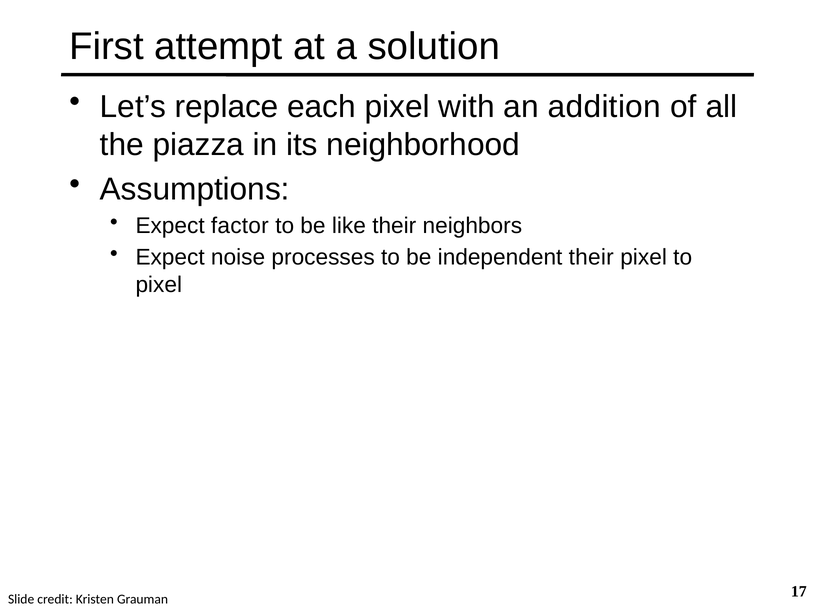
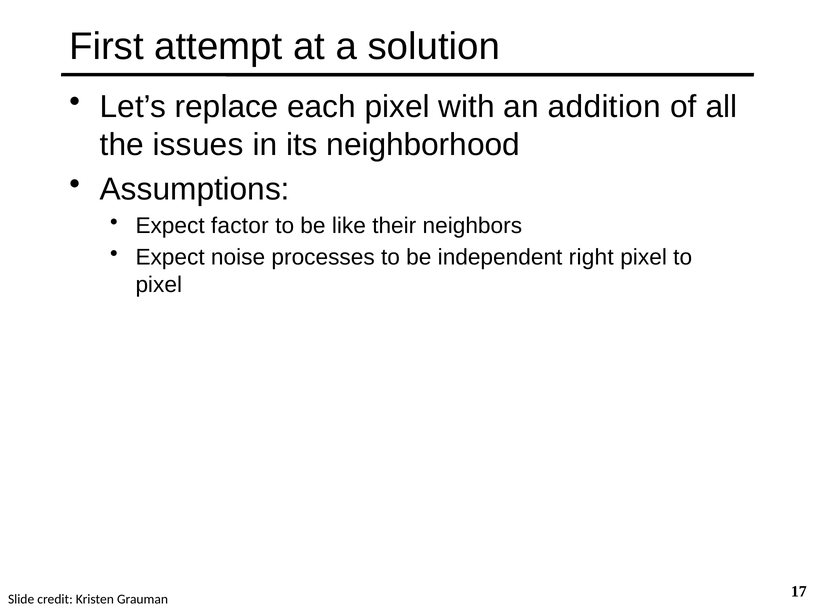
piazza: piazza -> issues
independent their: their -> right
